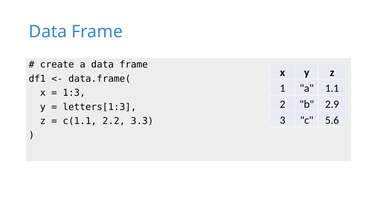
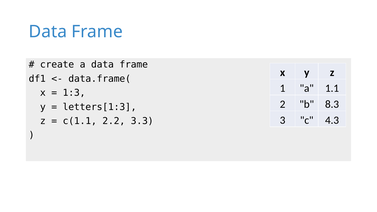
2.9: 2.9 -> 8.3
5.6: 5.6 -> 4.3
